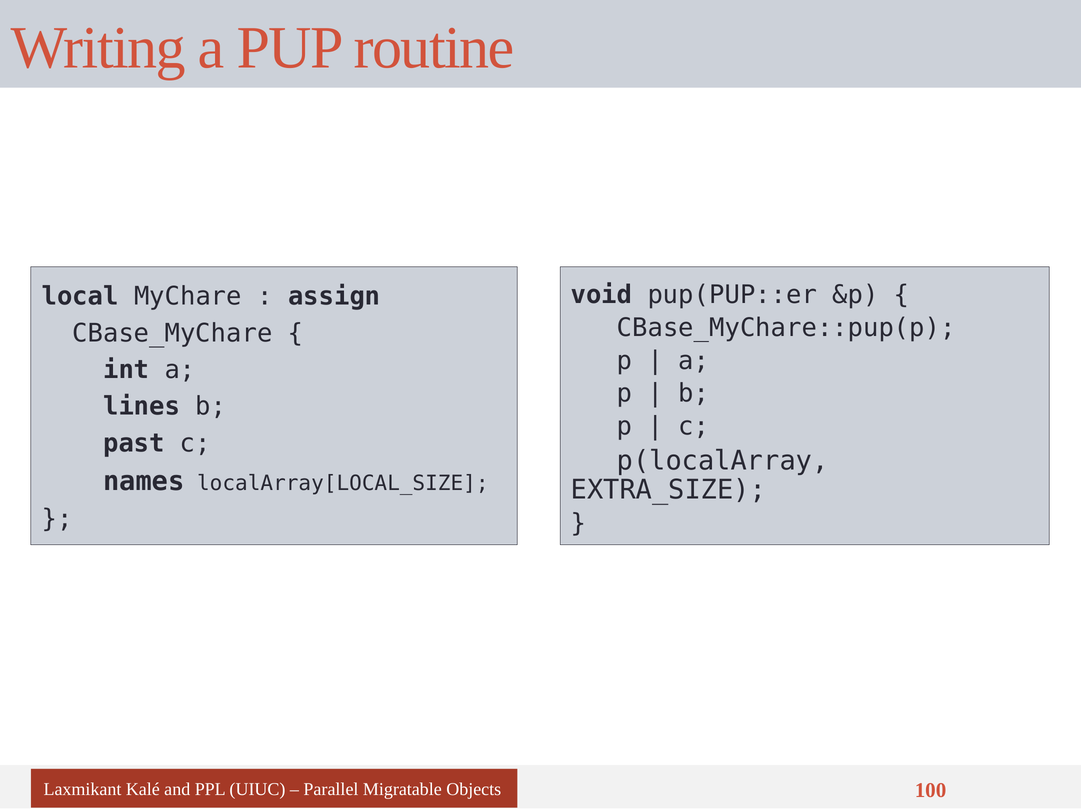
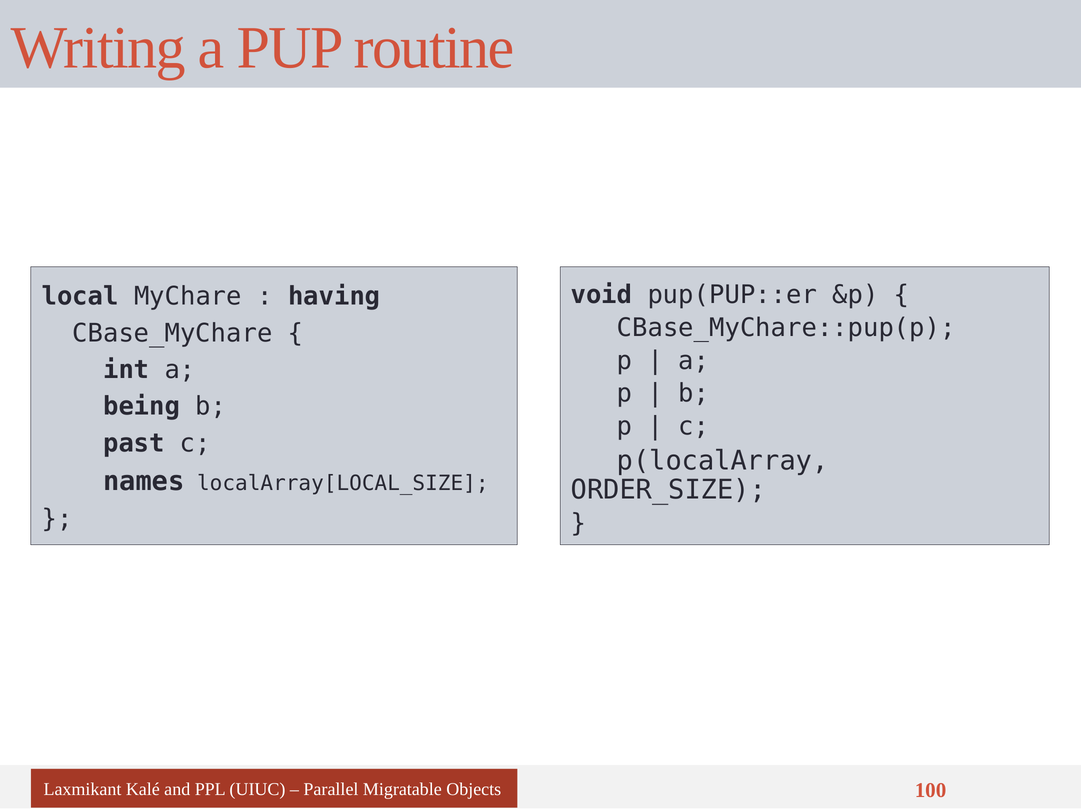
assign: assign -> having
lines: lines -> being
EXTRA_SIZE: EXTRA_SIZE -> ORDER_SIZE
